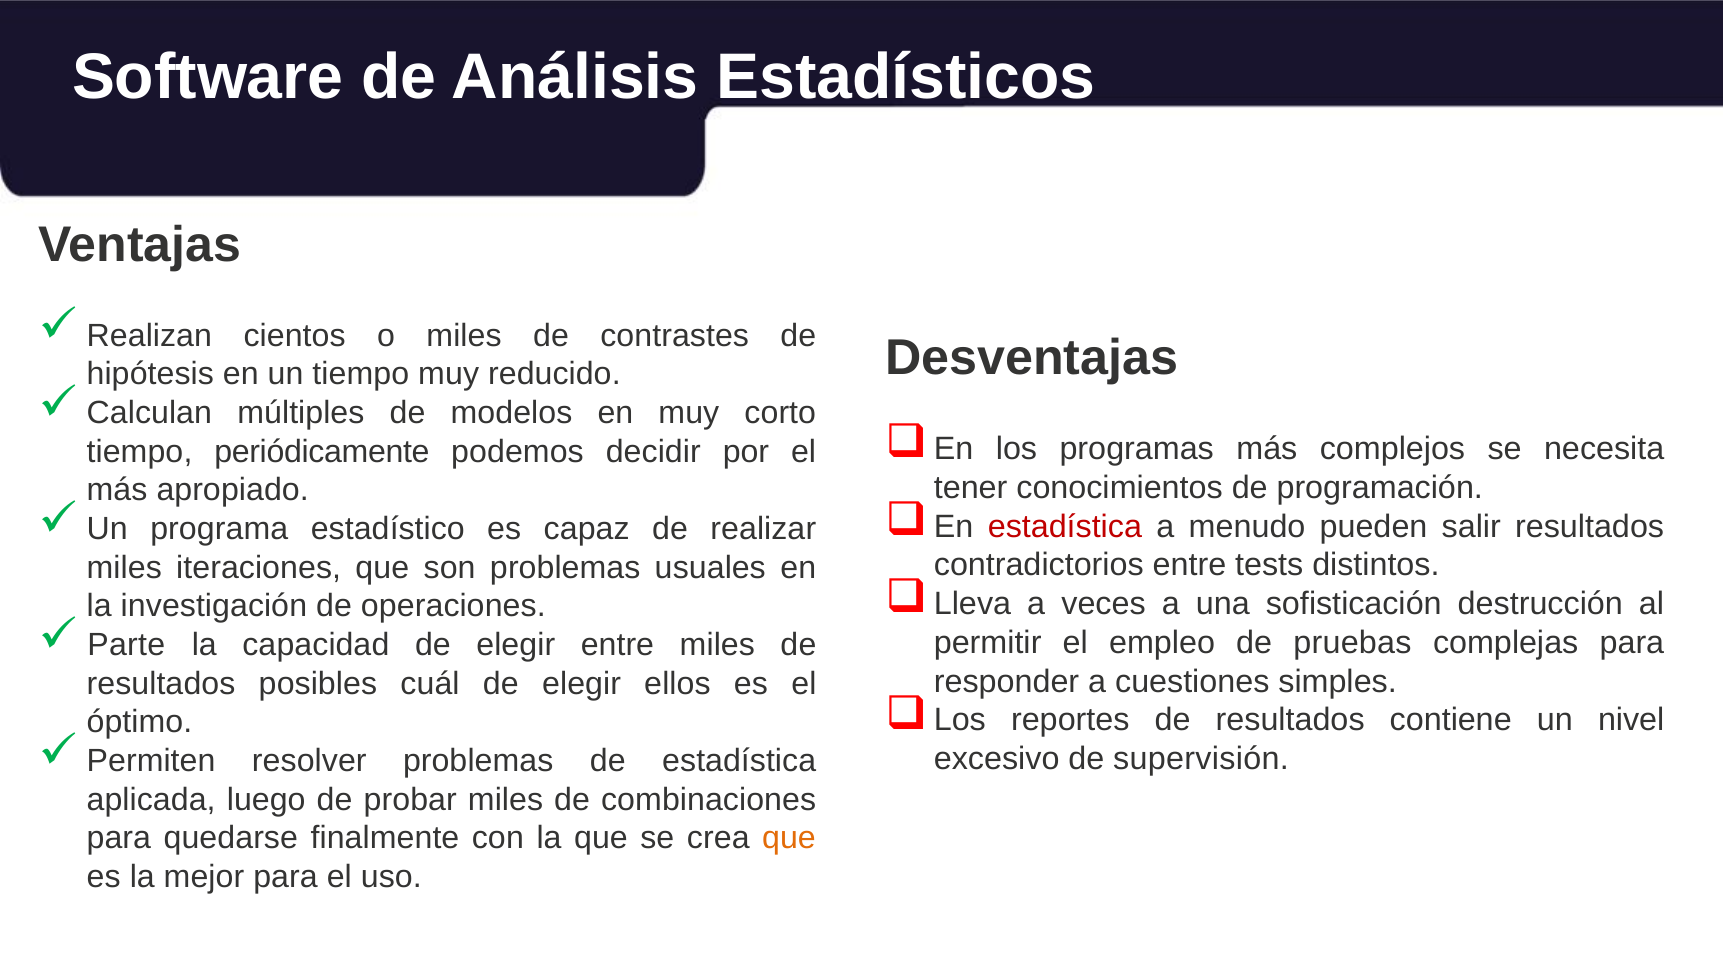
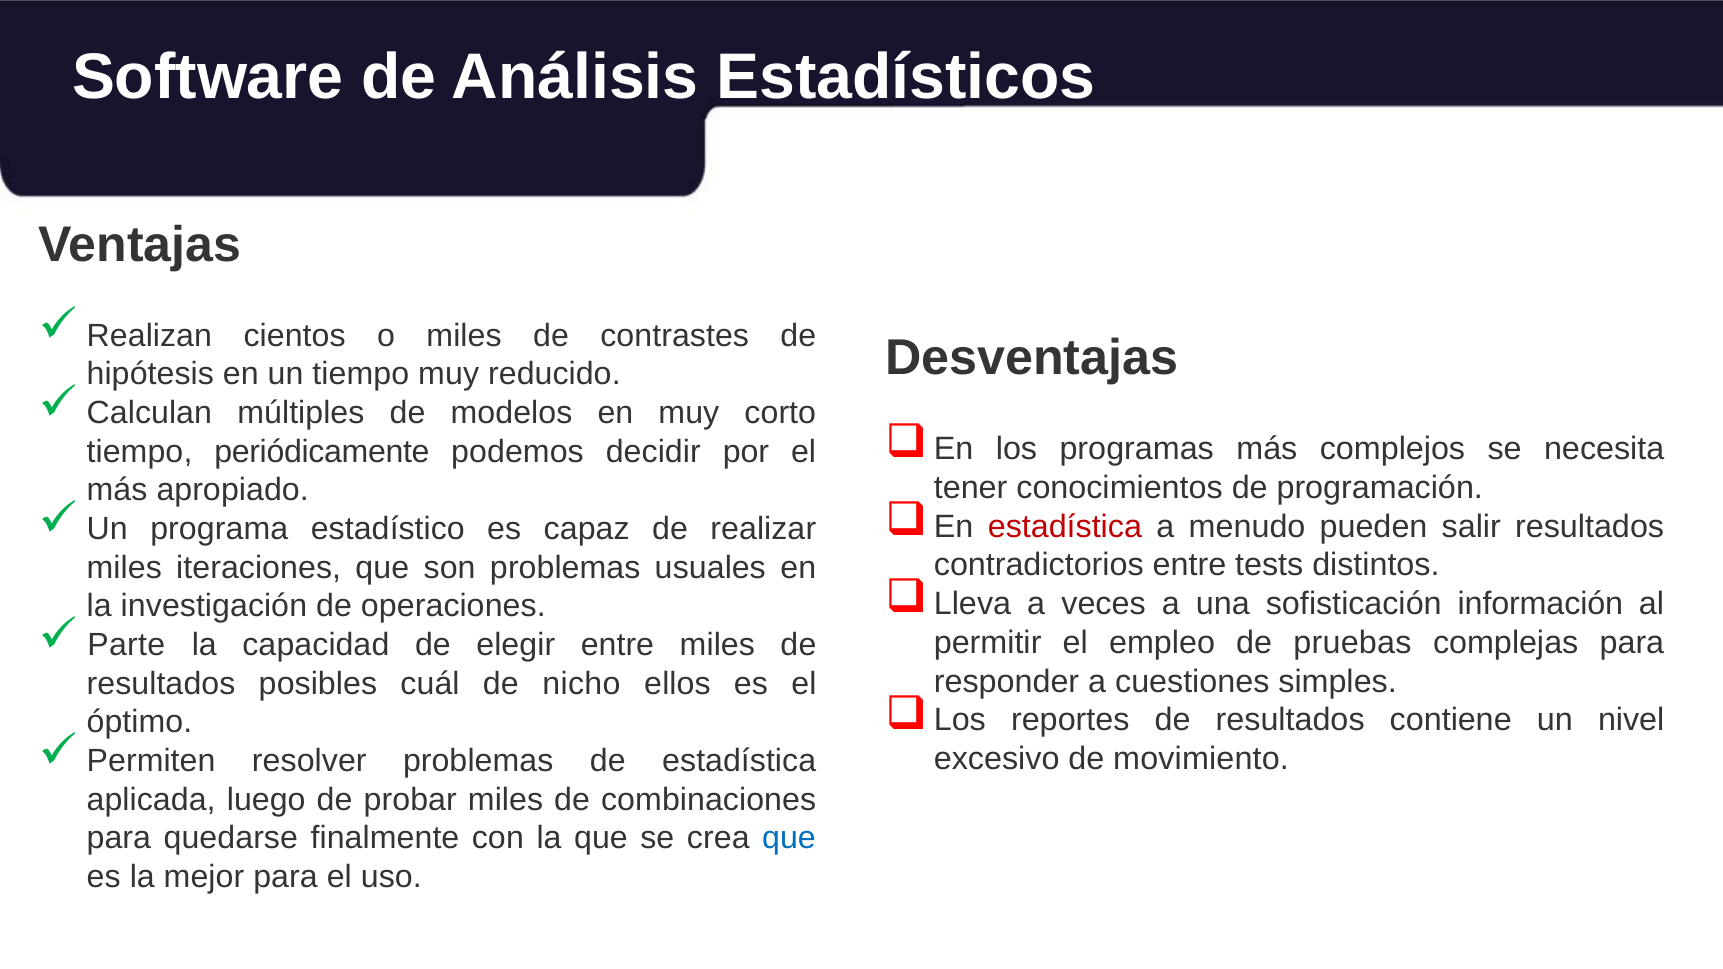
destrucción: destrucción -> información
cuál de elegir: elegir -> nicho
supervisión: supervisión -> movimiento
que at (789, 838) colour: orange -> blue
